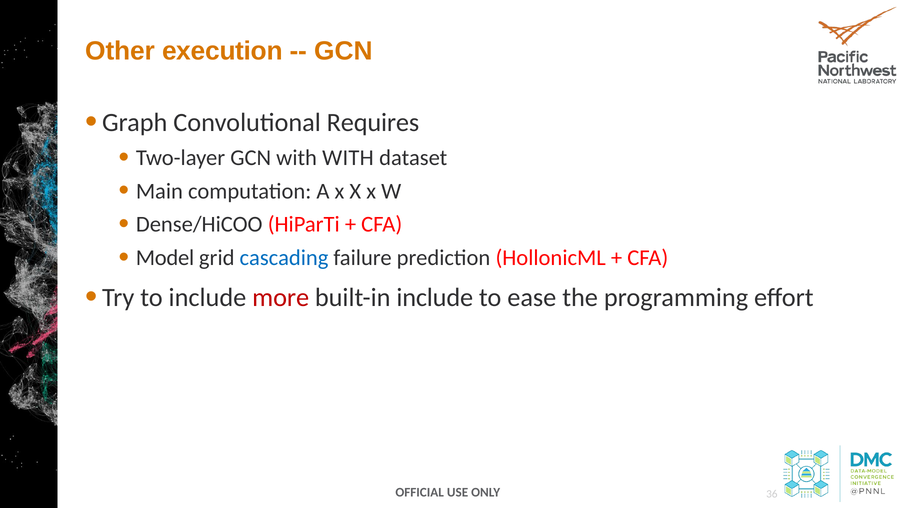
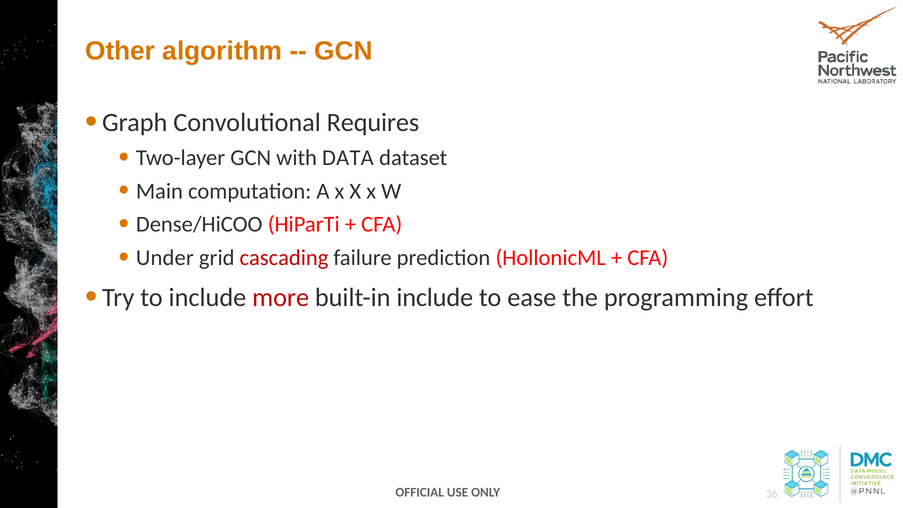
execution: execution -> algorithm
with WITH: WITH -> DATA
Model: Model -> Under
cascading colour: blue -> red
